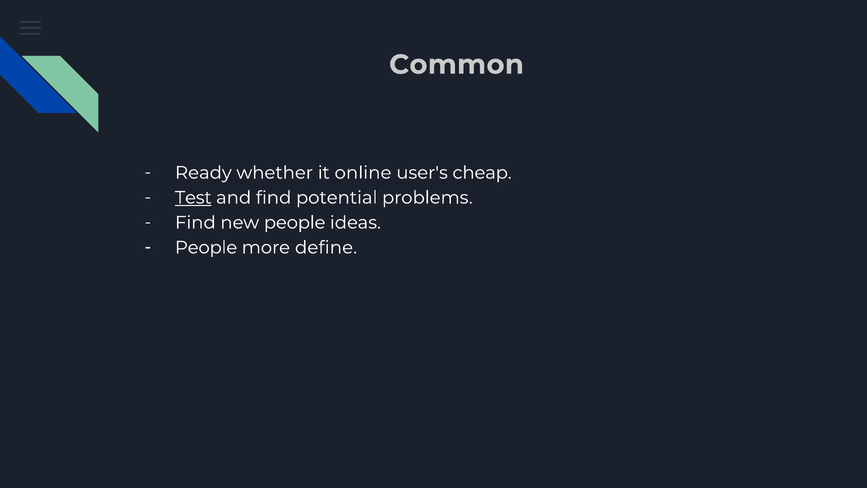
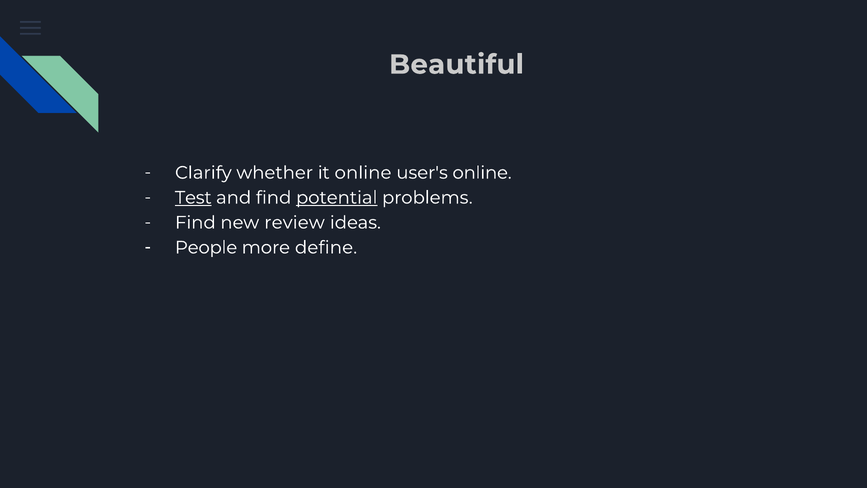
Common: Common -> Beautiful
Ready: Ready -> Clarify
user's cheap: cheap -> online
potential underline: none -> present
new people: people -> review
